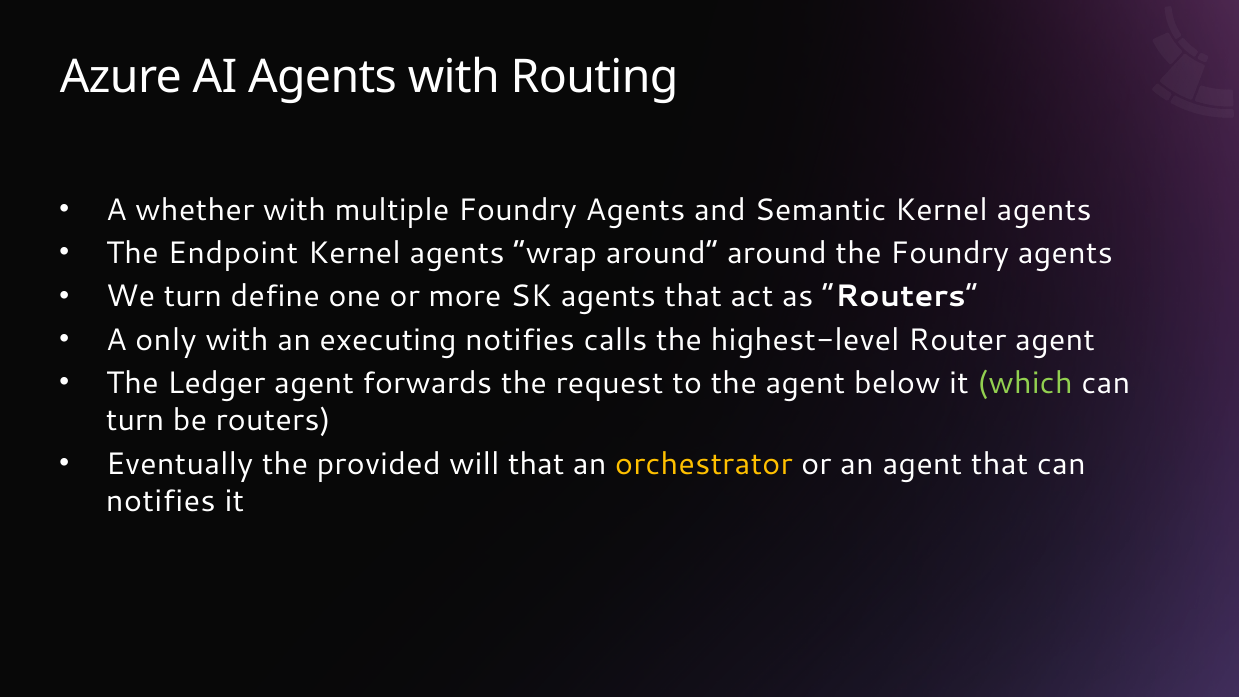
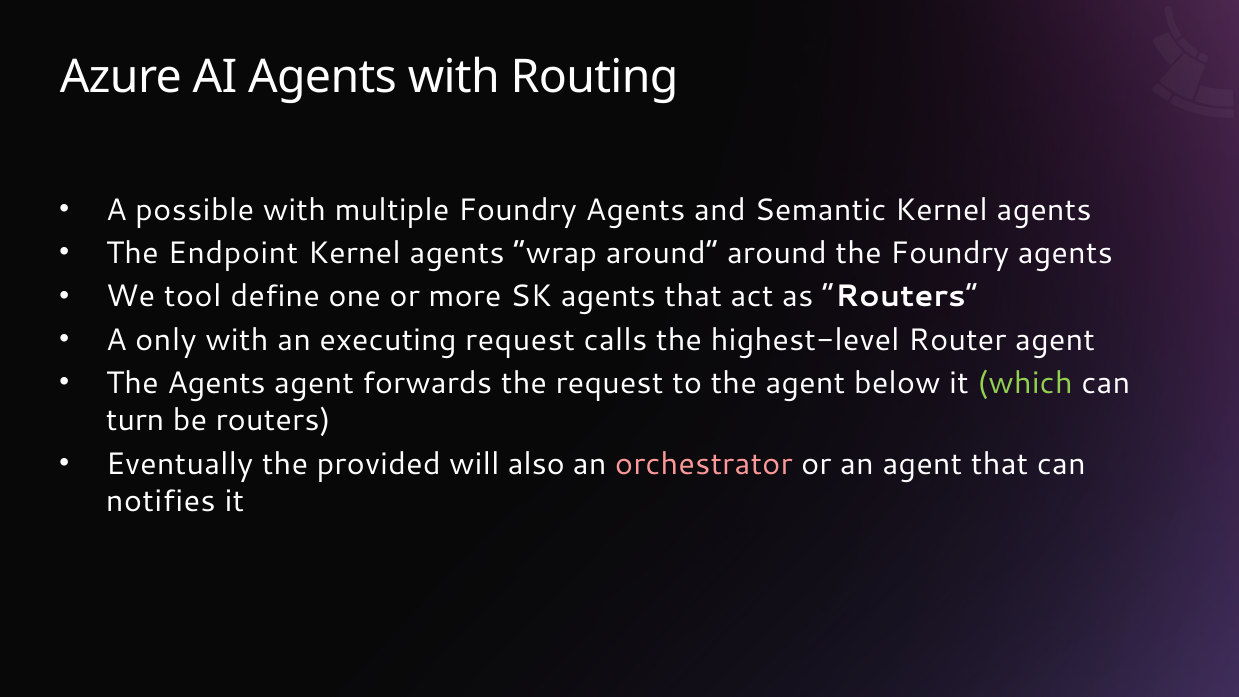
whether: whether -> possible
We turn: turn -> tool
executing notifies: notifies -> request
The Ledger: Ledger -> Agents
will that: that -> also
orchestrator colour: yellow -> pink
